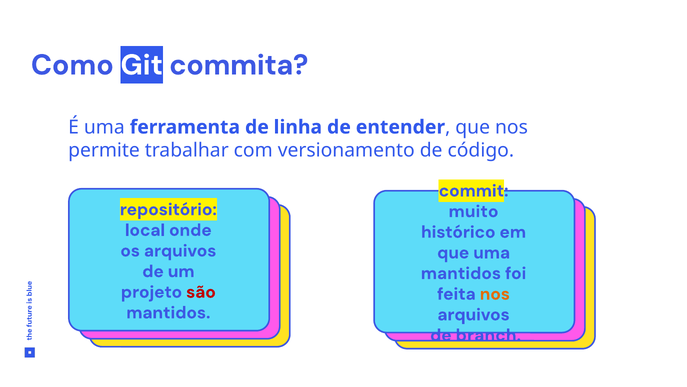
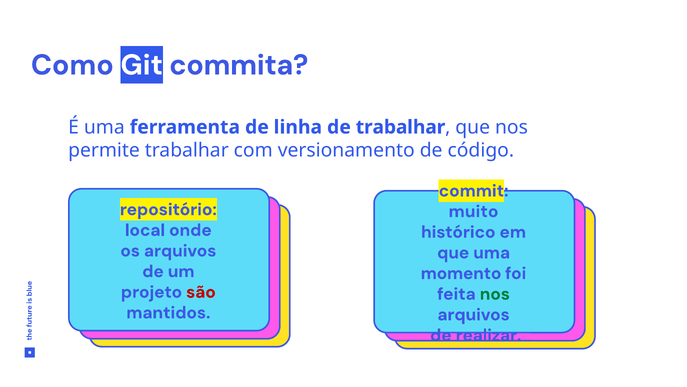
de entender: entender -> trabalhar
mantidos at (461, 273): mantidos -> momento
nos at (495, 294) colour: orange -> green
branch: branch -> realizar
